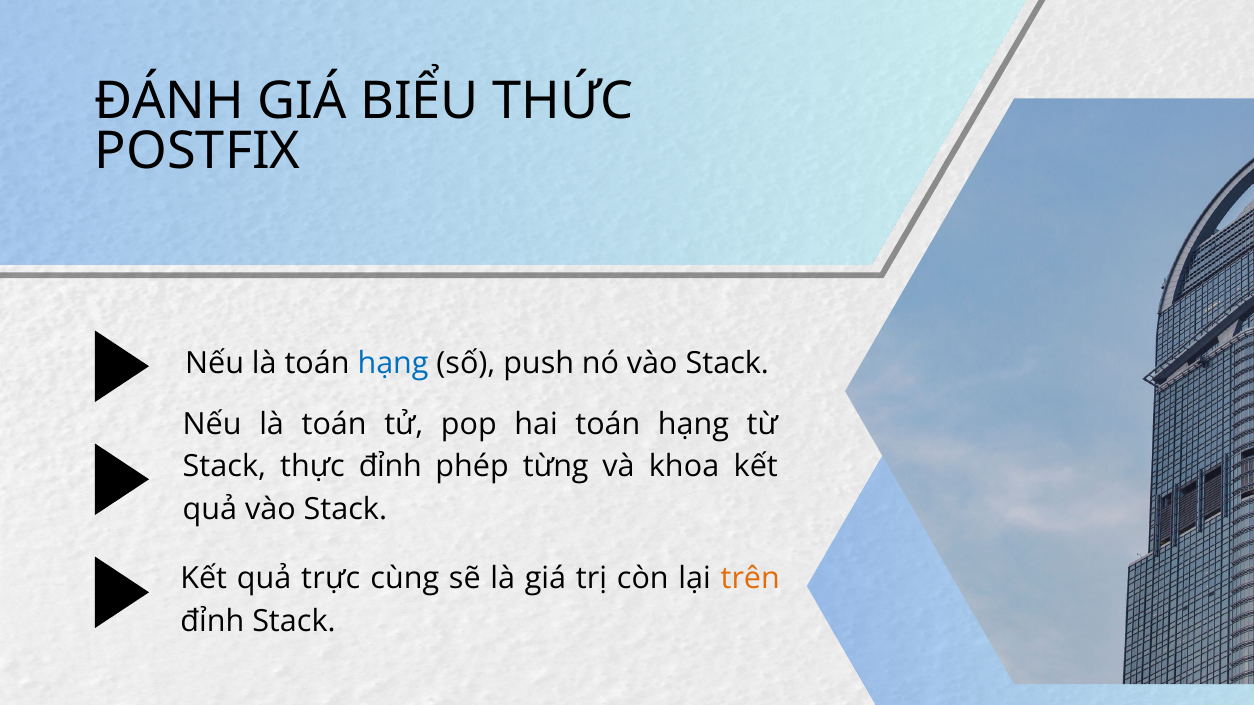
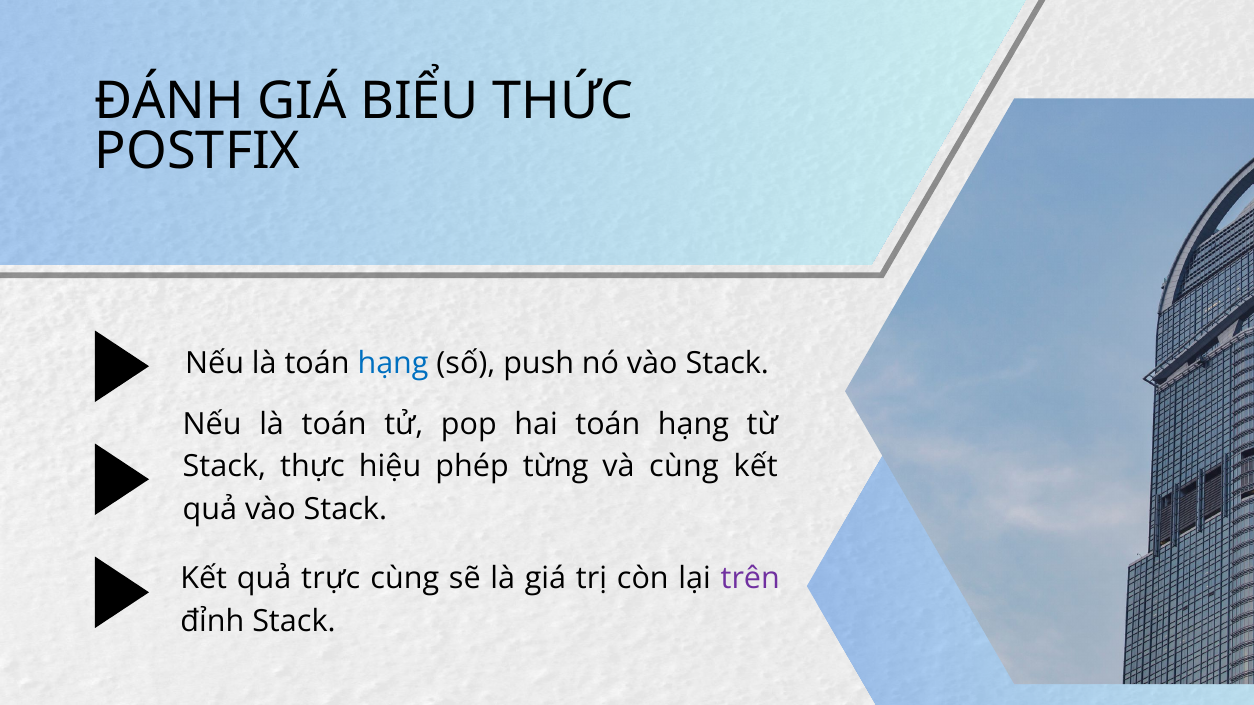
thực đỉnh: đỉnh -> hiệu
và khoa: khoa -> cùng
trên colour: orange -> purple
